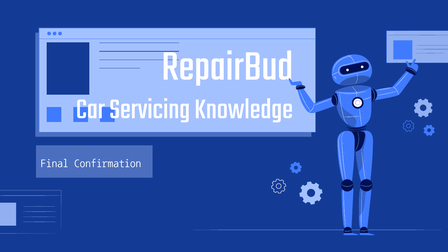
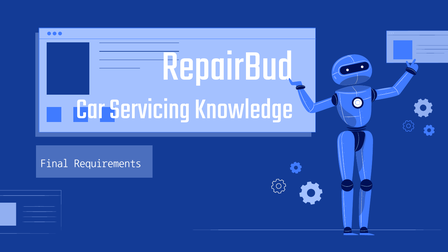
Confirmation: Confirmation -> Requirements
